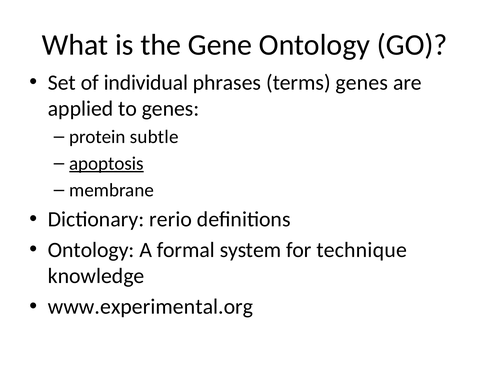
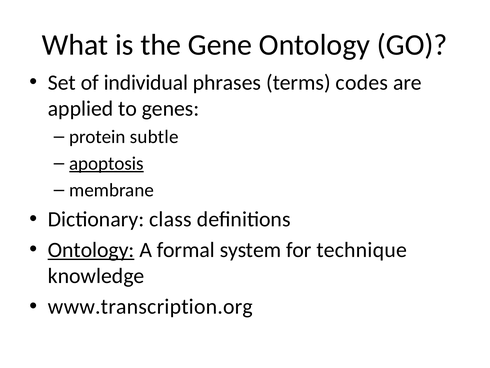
terms genes: genes -> codes
rerio: rerio -> class
Ontology at (91, 250) underline: none -> present
www.experimental.org: www.experimental.org -> www.transcription.org
